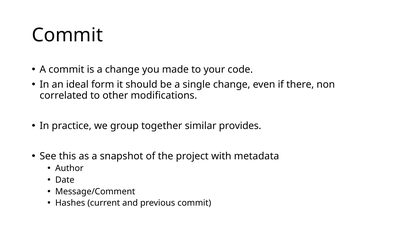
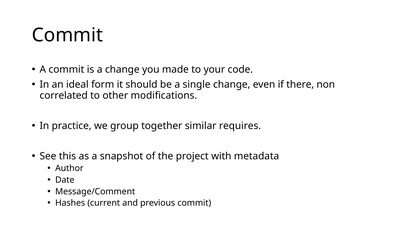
provides: provides -> requires
